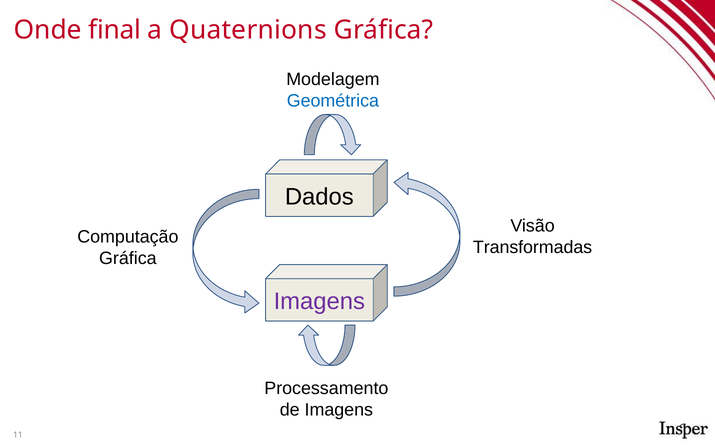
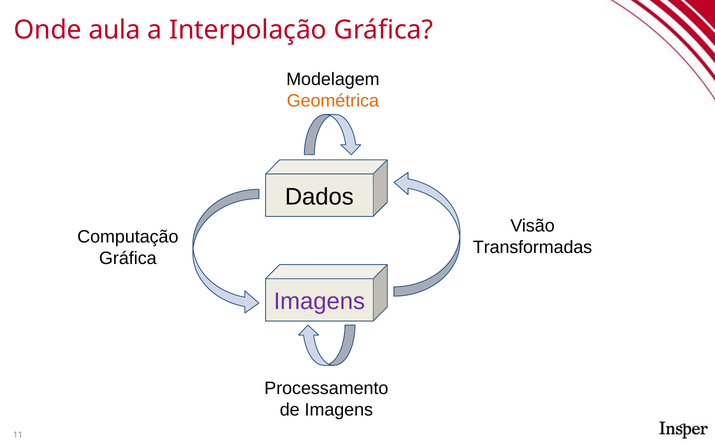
final: final -> aula
Quaternions: Quaternions -> Interpolação
Geométrica colour: blue -> orange
